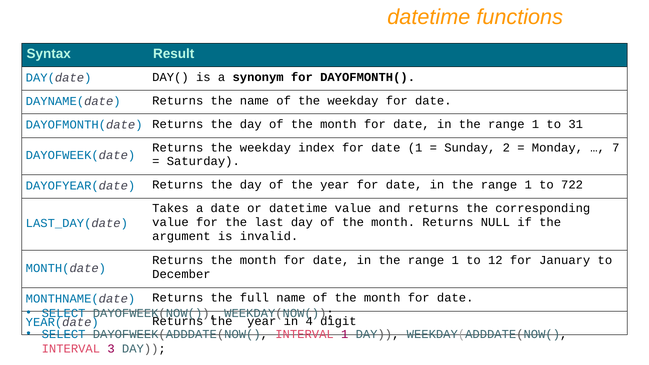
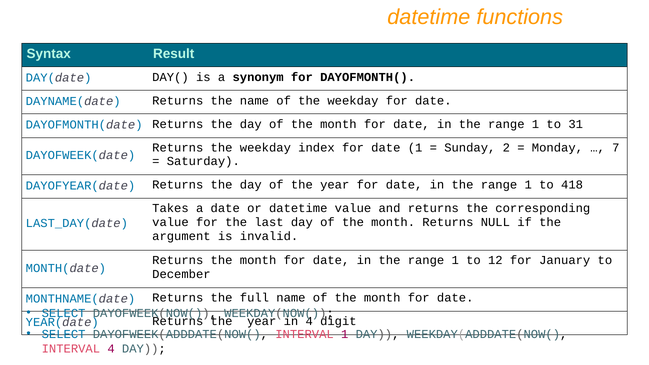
722: 722 -> 418
INTERVAL 3: 3 -> 4
